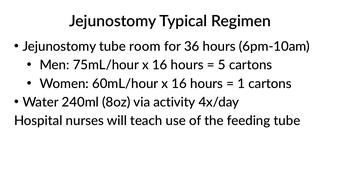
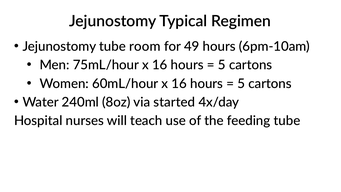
36: 36 -> 49
1 at (241, 84): 1 -> 5
activity: activity -> started
